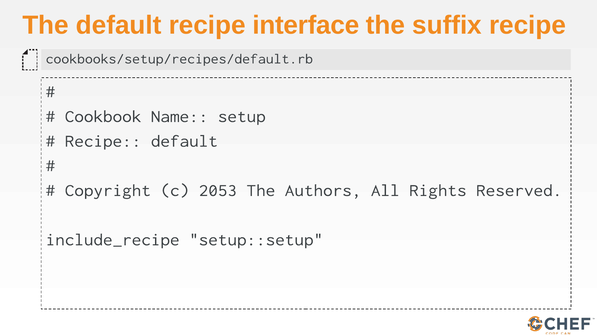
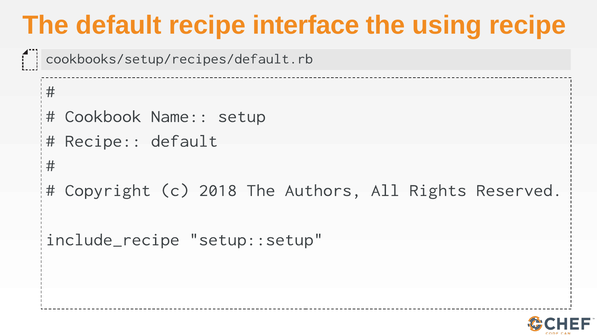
suffix: suffix -> using
2053: 2053 -> 2018
